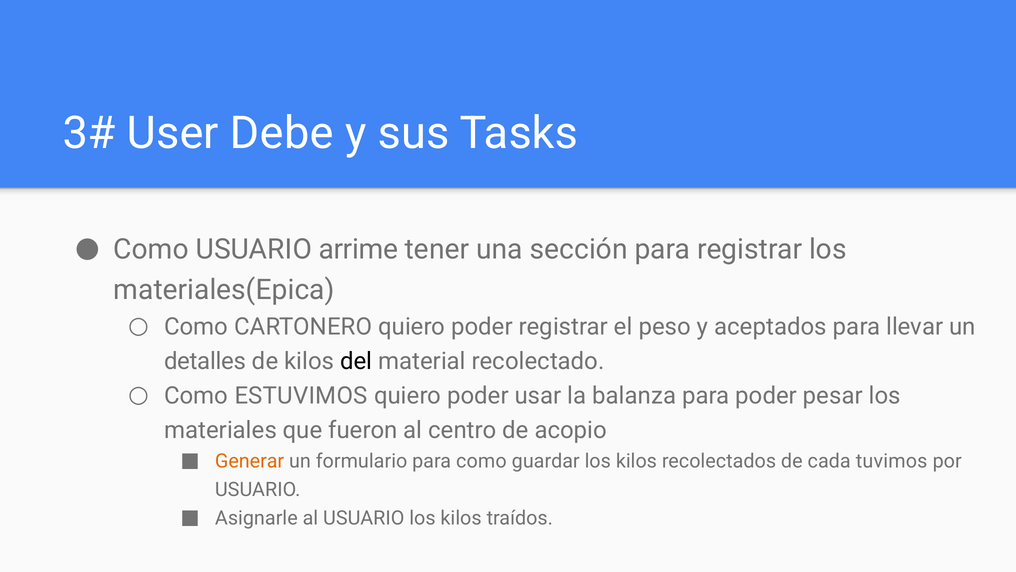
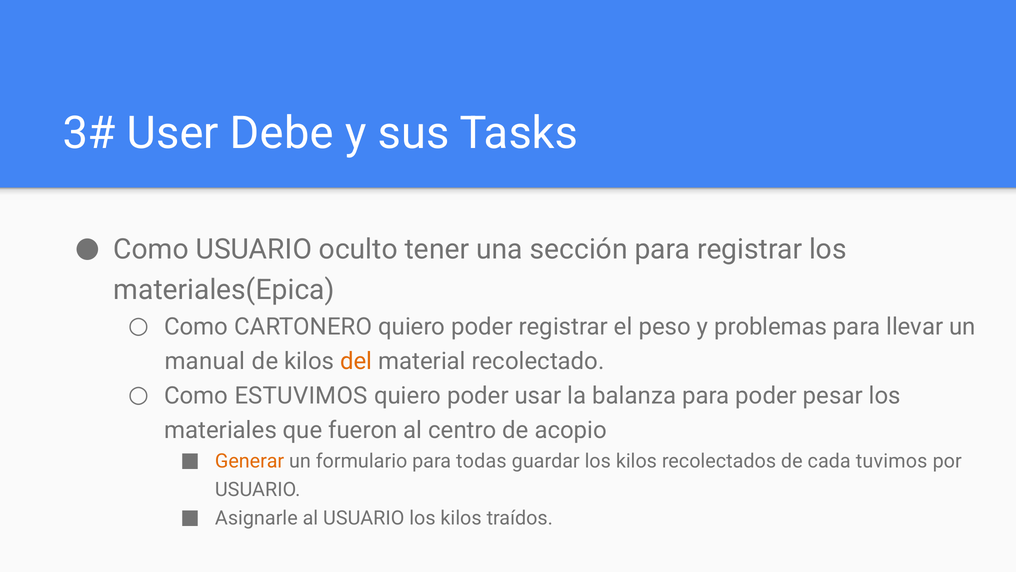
arrime: arrime -> oculto
aceptados: aceptados -> problemas
detalles: detalles -> manual
del colour: black -> orange
para como: como -> todas
